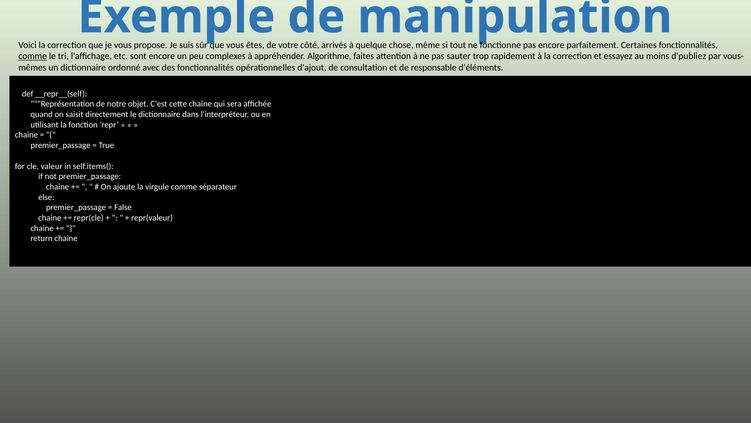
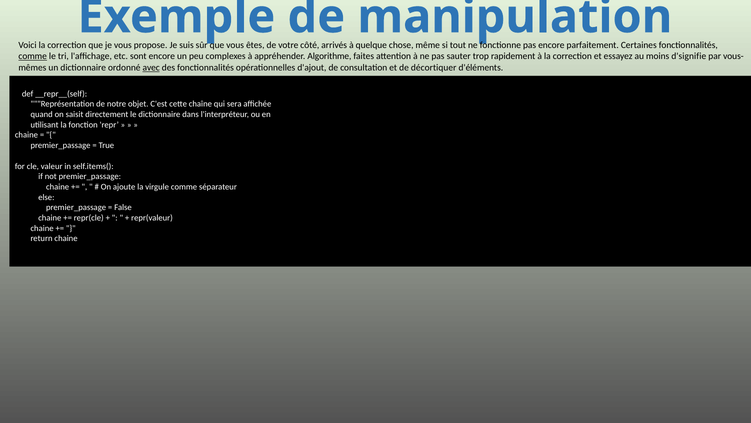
d'publiez: d'publiez -> d'signifie
avec underline: none -> present
responsable: responsable -> décortiquer
